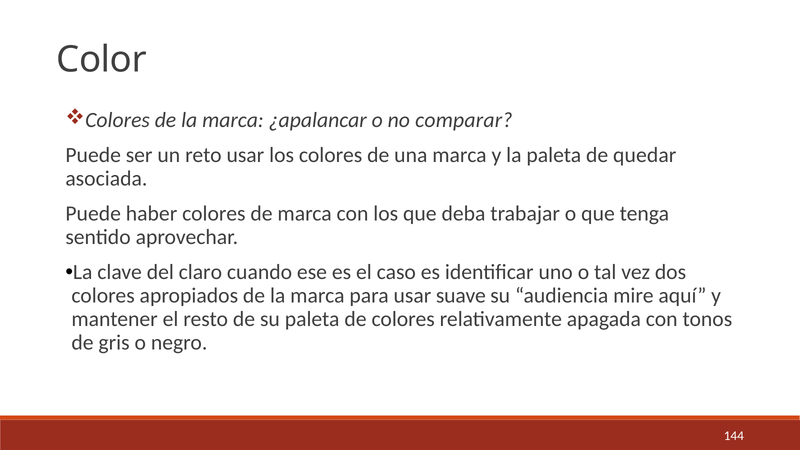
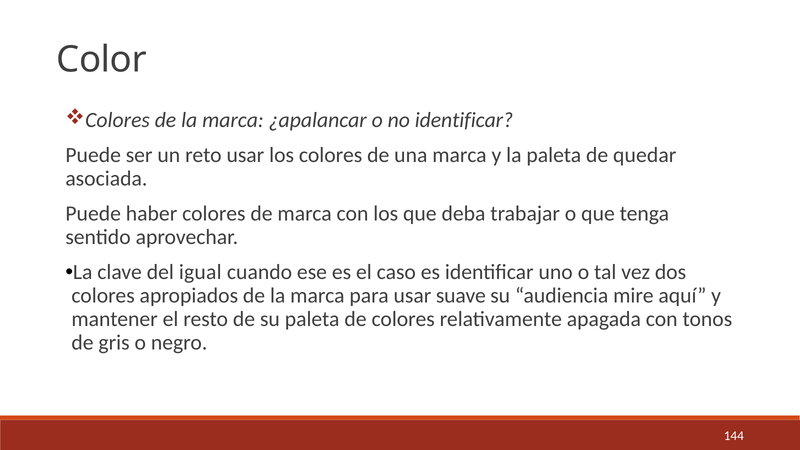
no comparar: comparar -> identificar
claro: claro -> igual
